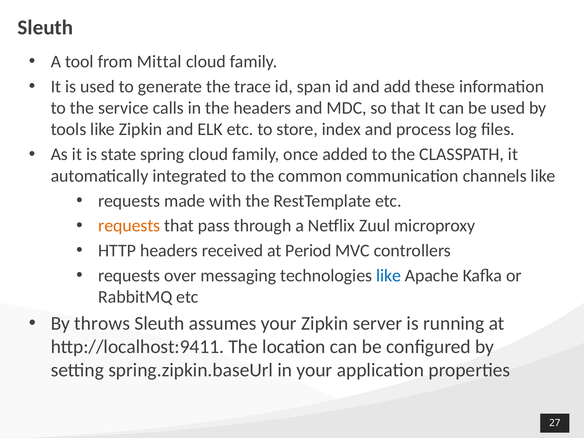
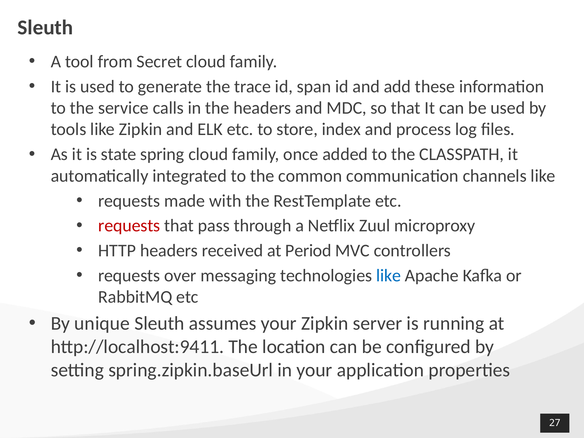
Mittal: Mittal -> Secret
requests at (129, 226) colour: orange -> red
throws: throws -> unique
